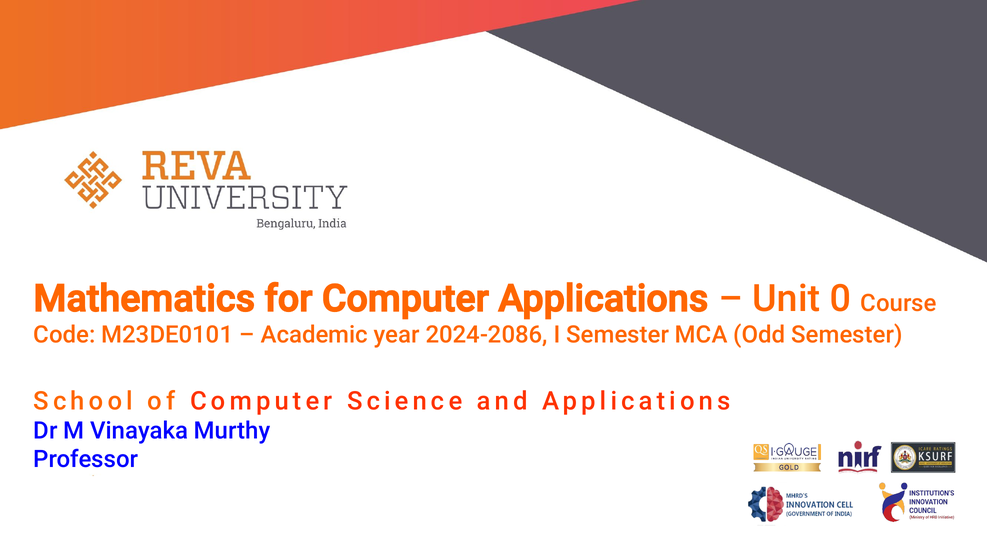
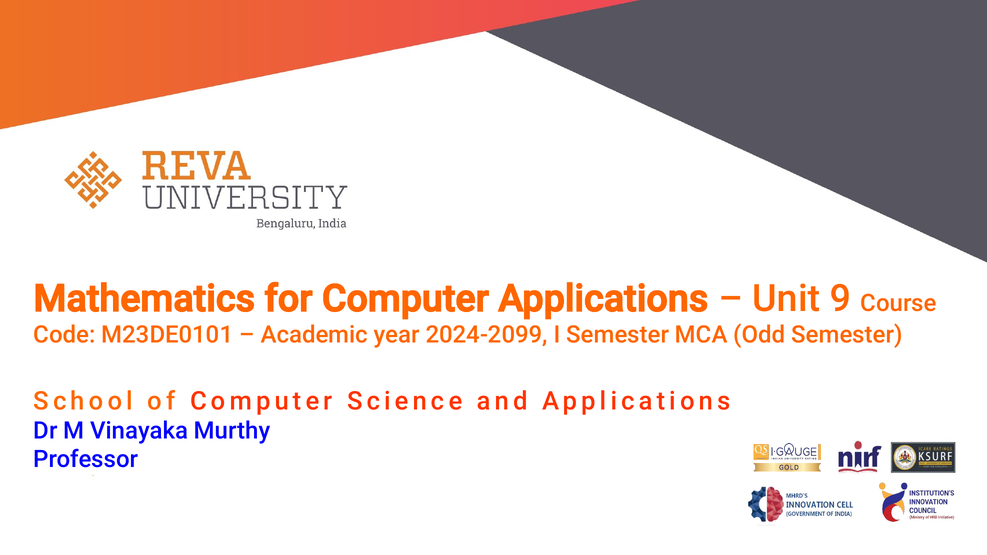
0: 0 -> 9
2024-2086: 2024-2086 -> 2024-2099
